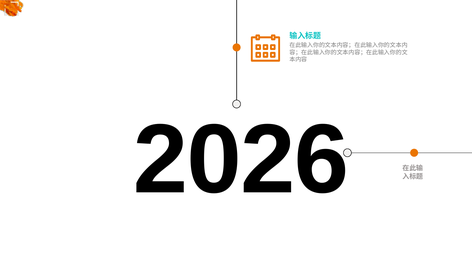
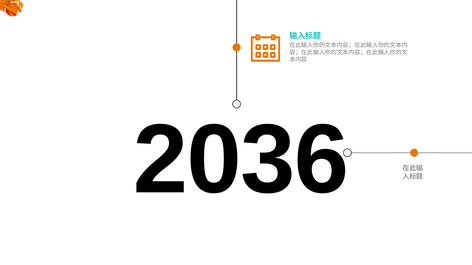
2026: 2026 -> 2036
